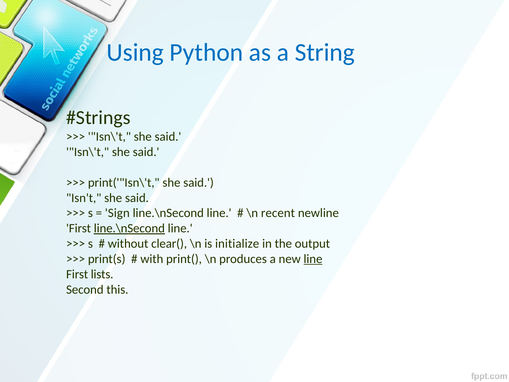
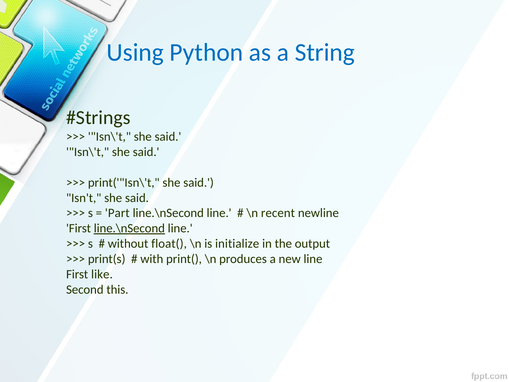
Sign: Sign -> Part
clear(: clear( -> float(
line at (313, 259) underline: present -> none
lists: lists -> like
